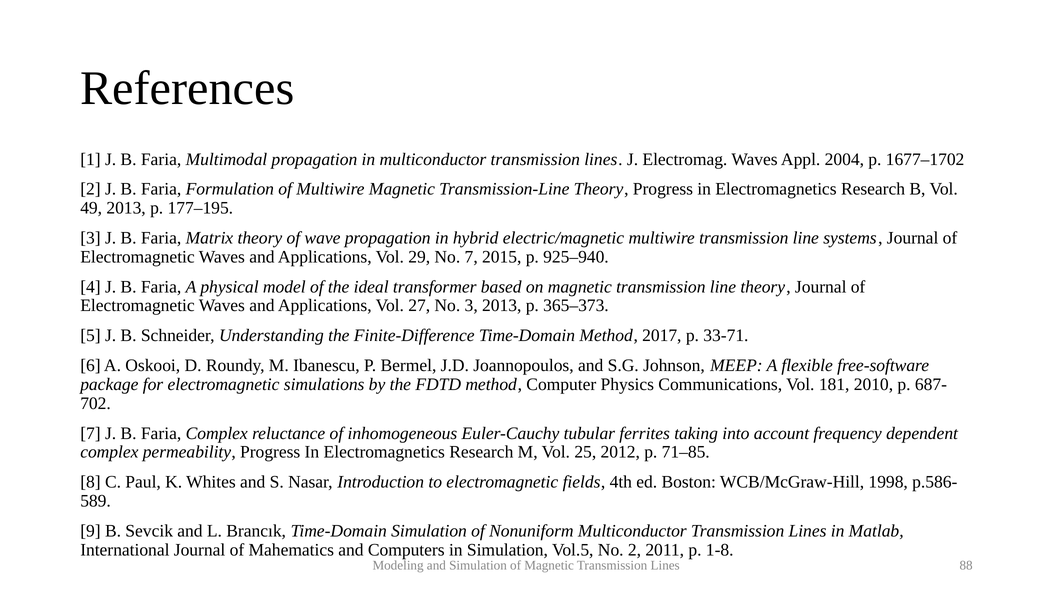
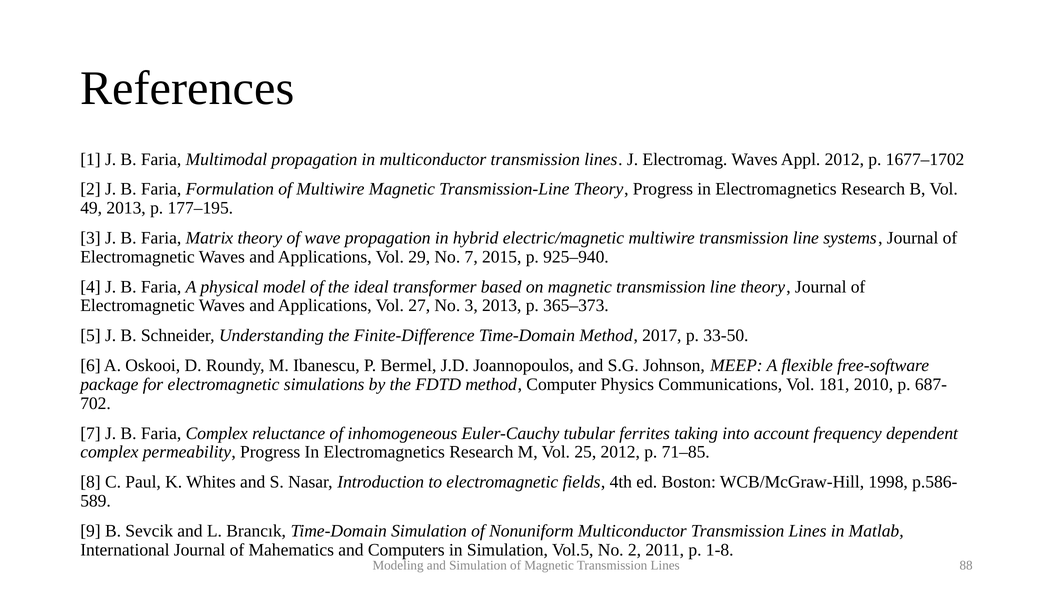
Appl 2004: 2004 -> 2012
33-71: 33-71 -> 33-50
